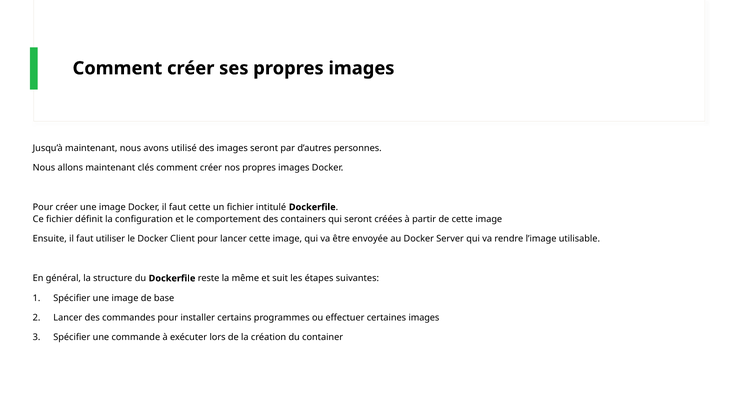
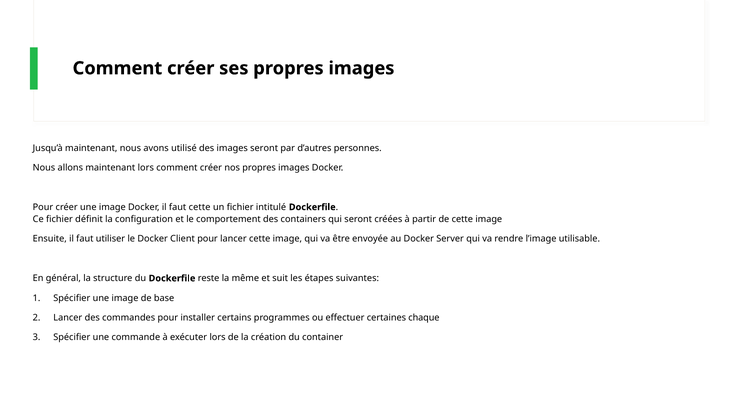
maintenant clés: clés -> lors
certaines images: images -> chaque
